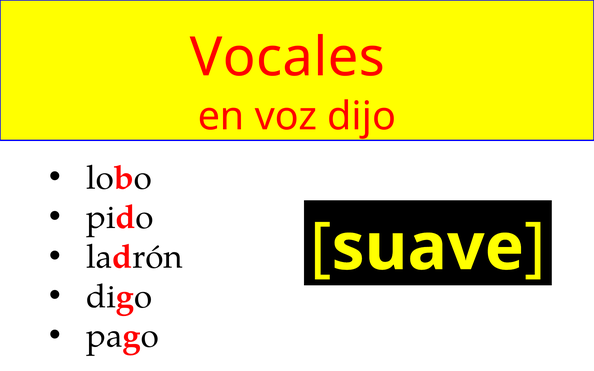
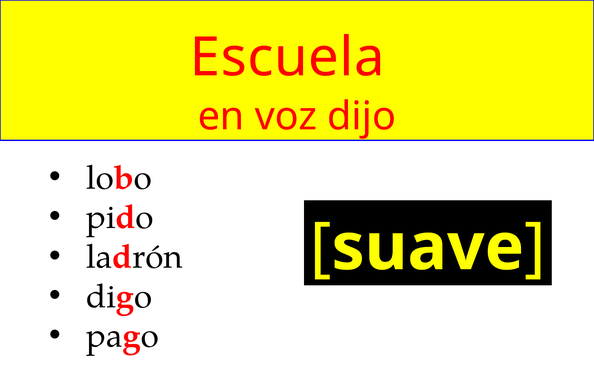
Vocales: Vocales -> Escuela
